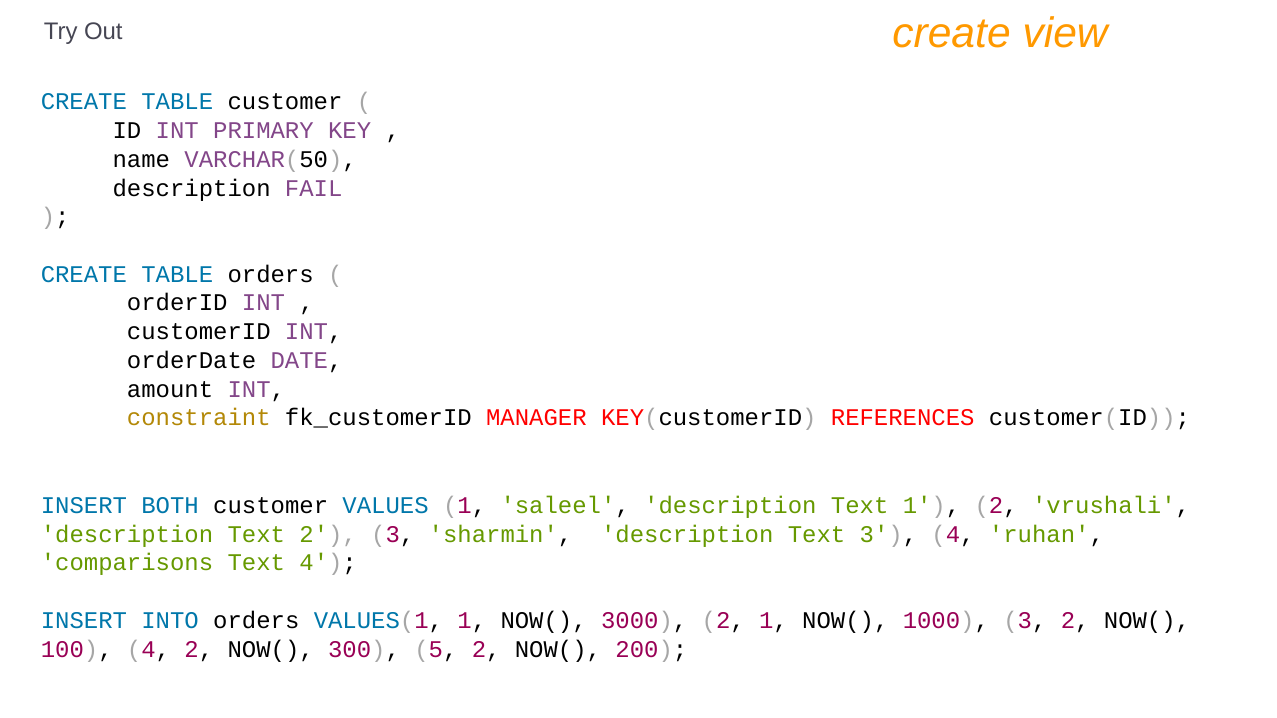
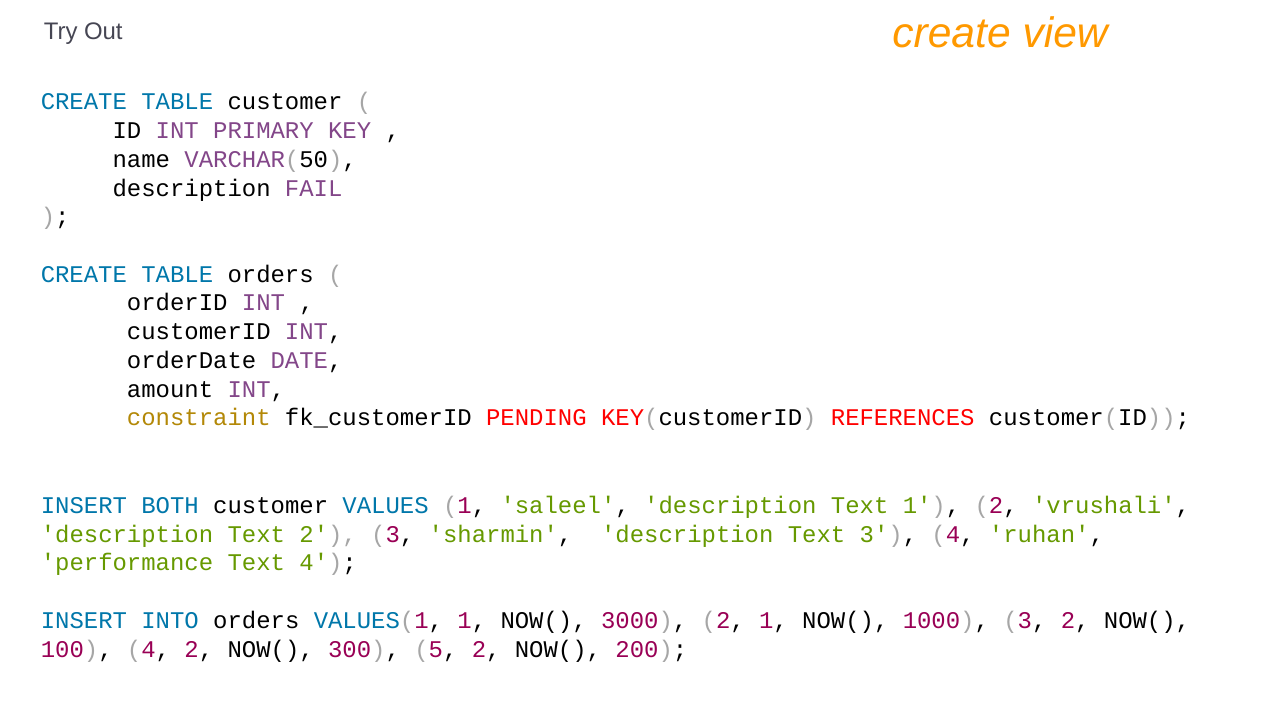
MANAGER: MANAGER -> PENDING
comparisons: comparisons -> performance
